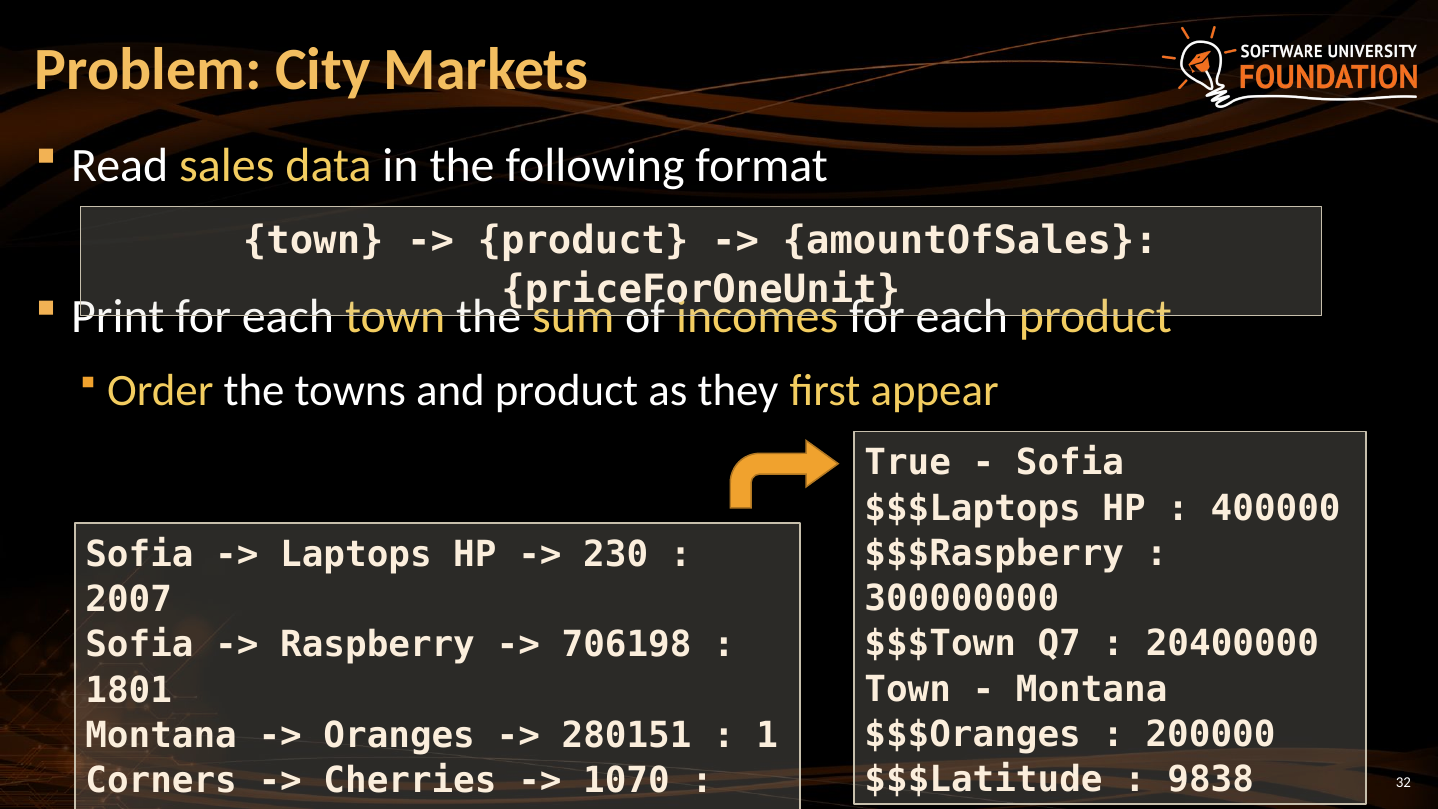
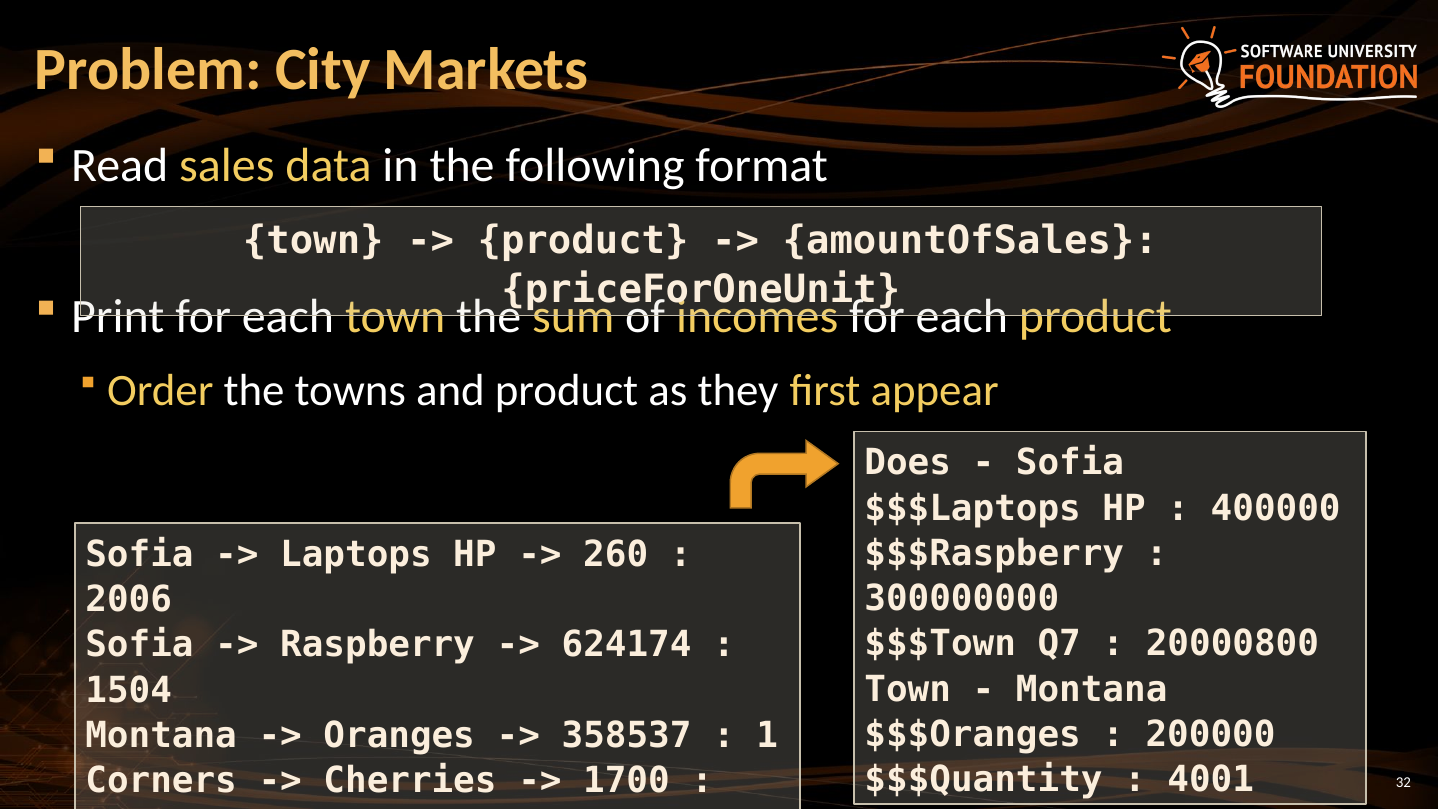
True: True -> Does
230: 230 -> 260
2007: 2007 -> 2006
20400000: 20400000 -> 20000800
706198: 706198 -> 624174
1801: 1801 -> 1504
280151: 280151 -> 358537
$$$Latitude: $$$Latitude -> $$$Quantity
9838: 9838 -> 4001
1070: 1070 -> 1700
